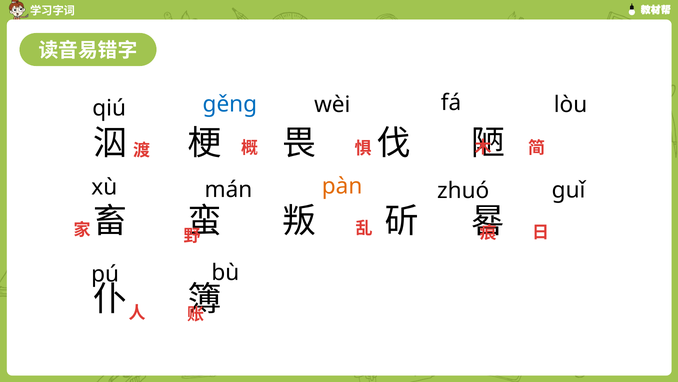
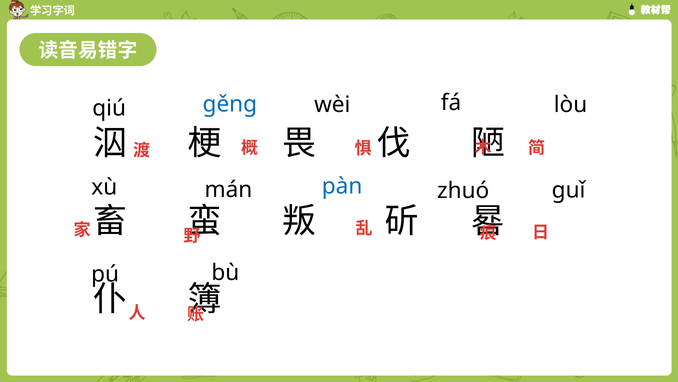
pàn colour: orange -> blue
